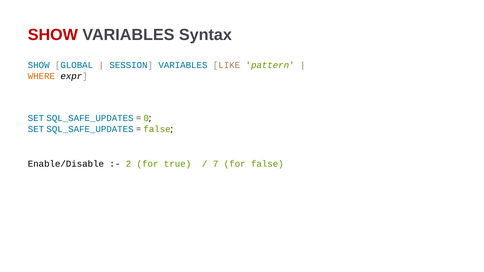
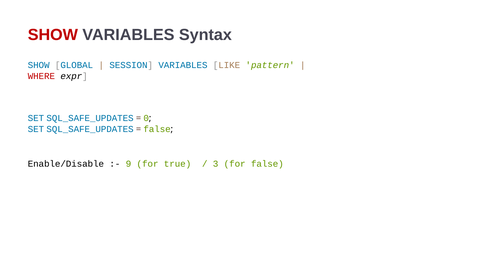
WHERE colour: orange -> red
2: 2 -> 9
7: 7 -> 3
